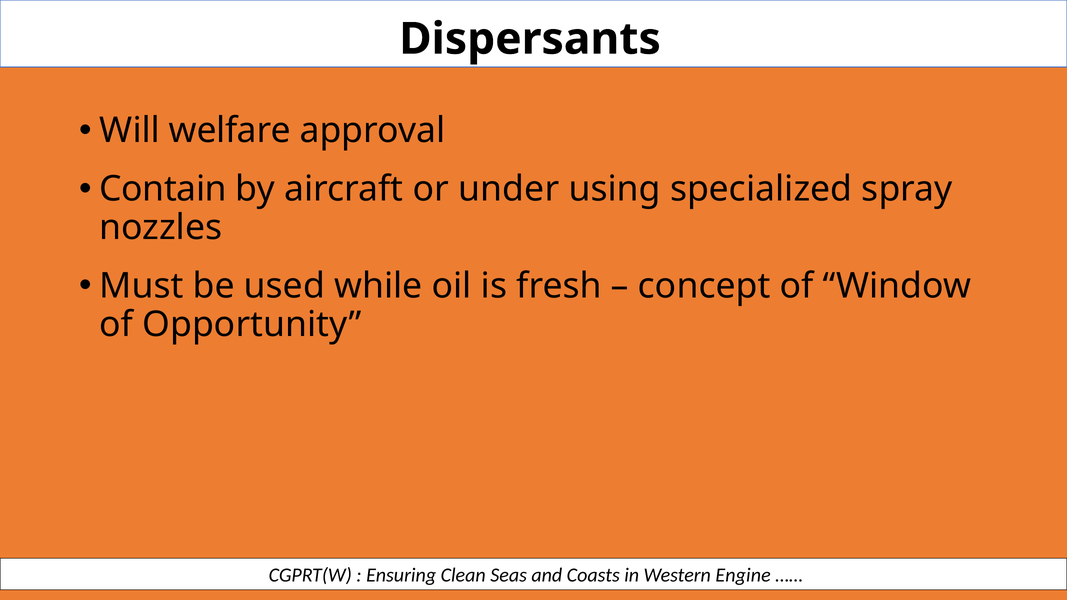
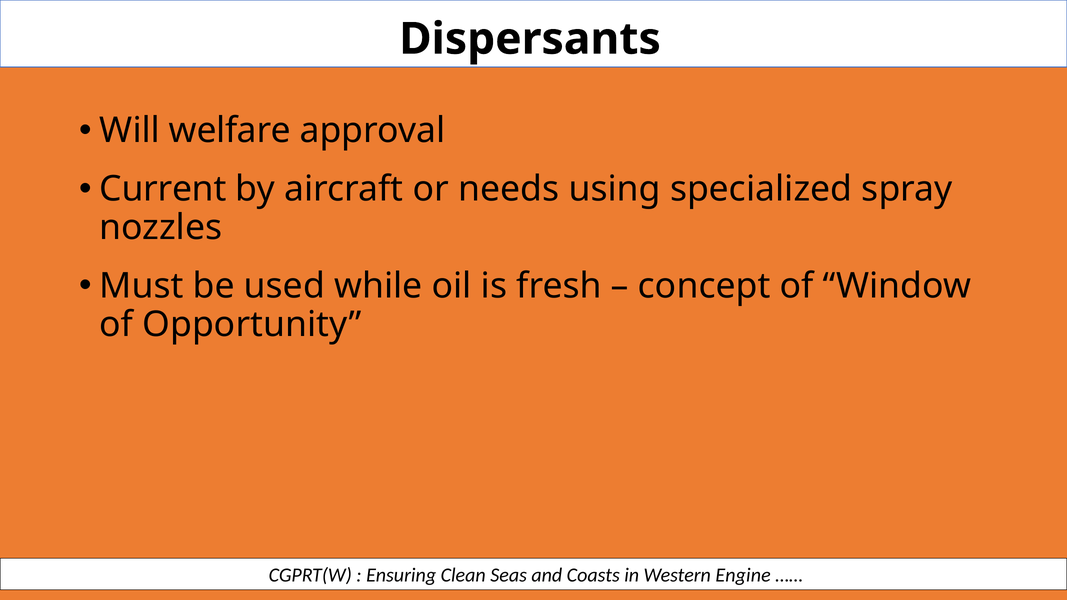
Contain: Contain -> Current
under: under -> needs
